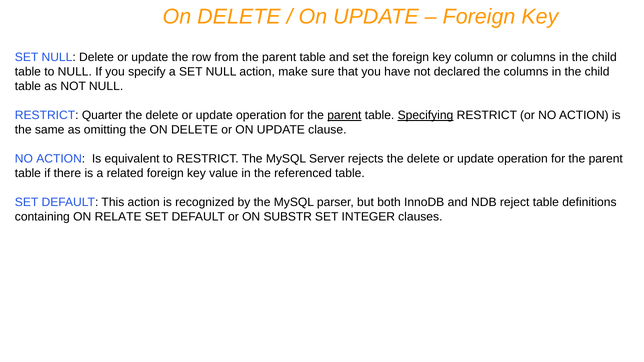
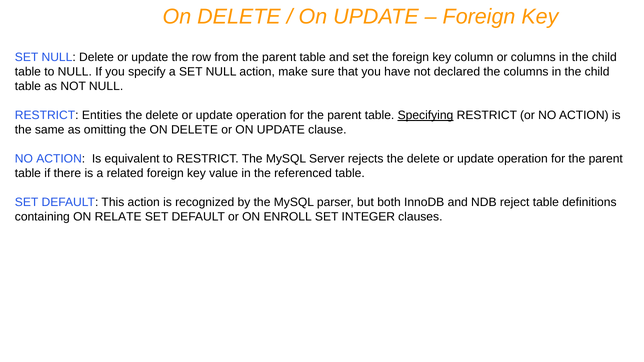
Quarter: Quarter -> Entities
parent at (344, 115) underline: present -> none
SUBSTR: SUBSTR -> ENROLL
